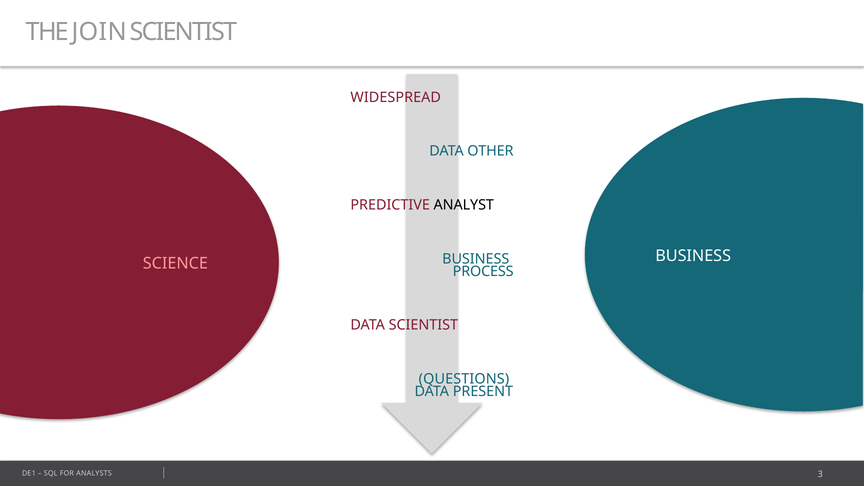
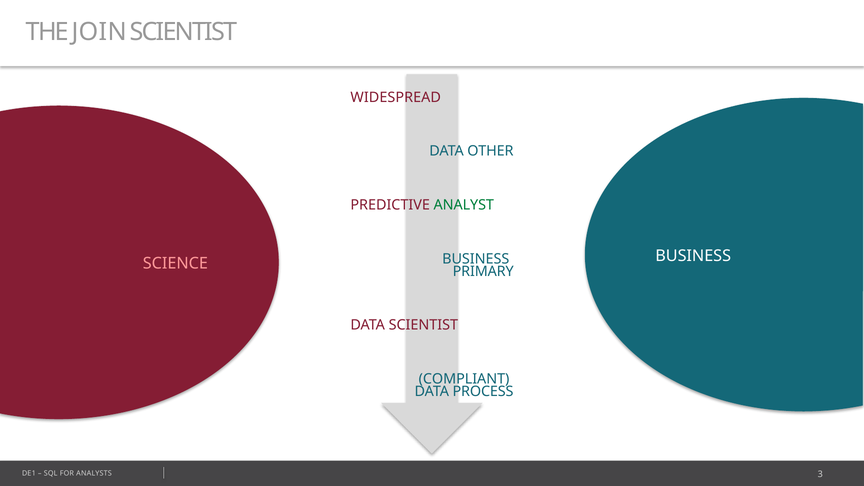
ANALYST colour: black -> green
PROCESS: PROCESS -> PRIMARY
QUESTIONS: QUESTIONS -> COMPLIANT
PRESENT: PRESENT -> PROCESS
